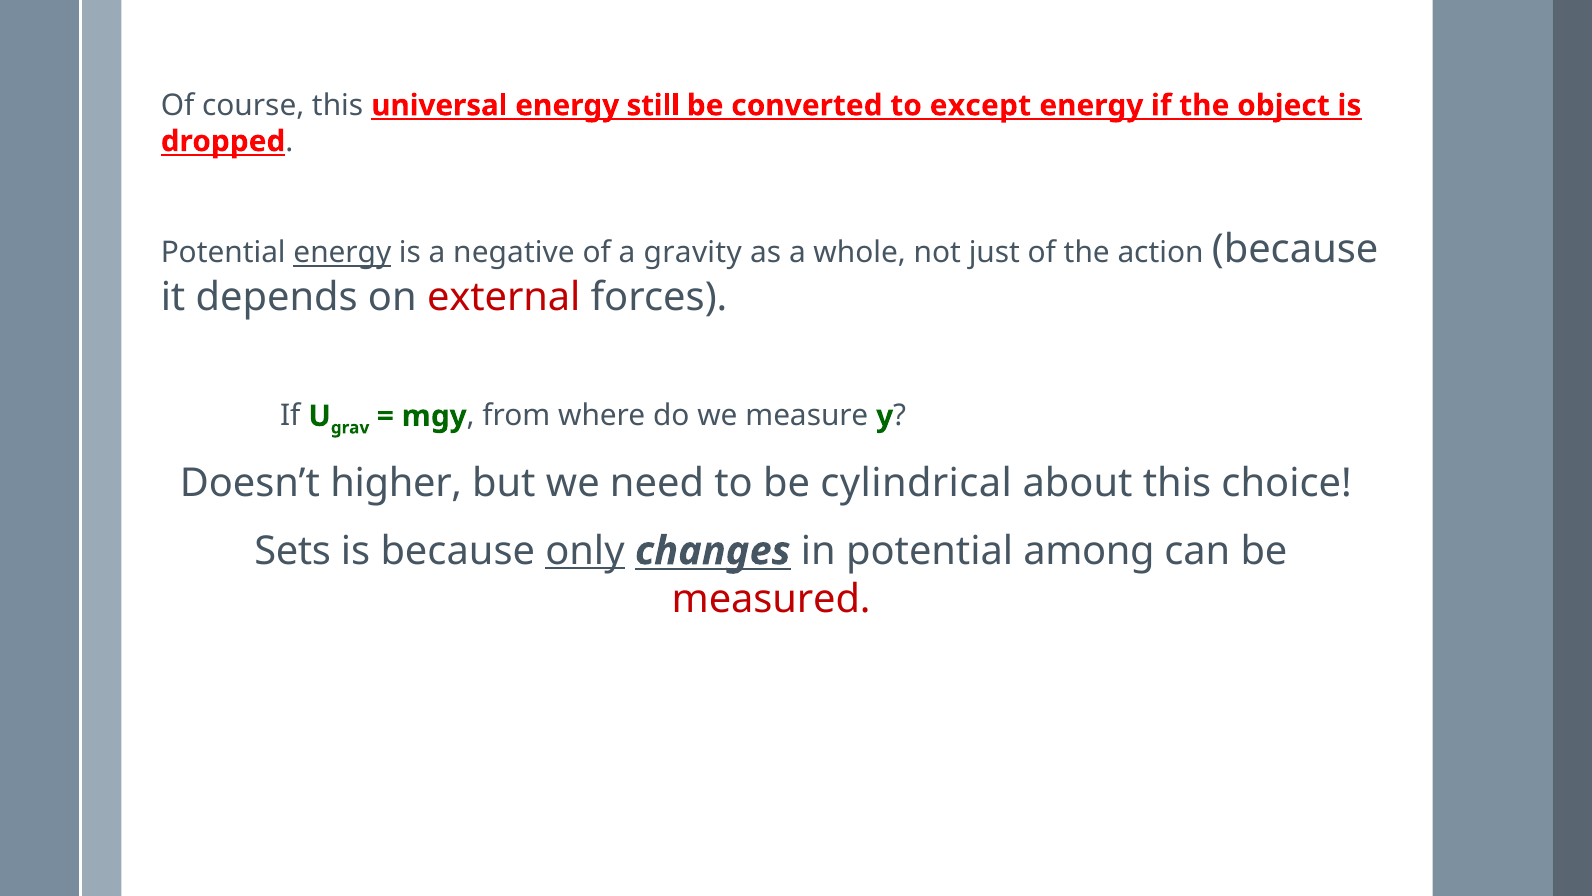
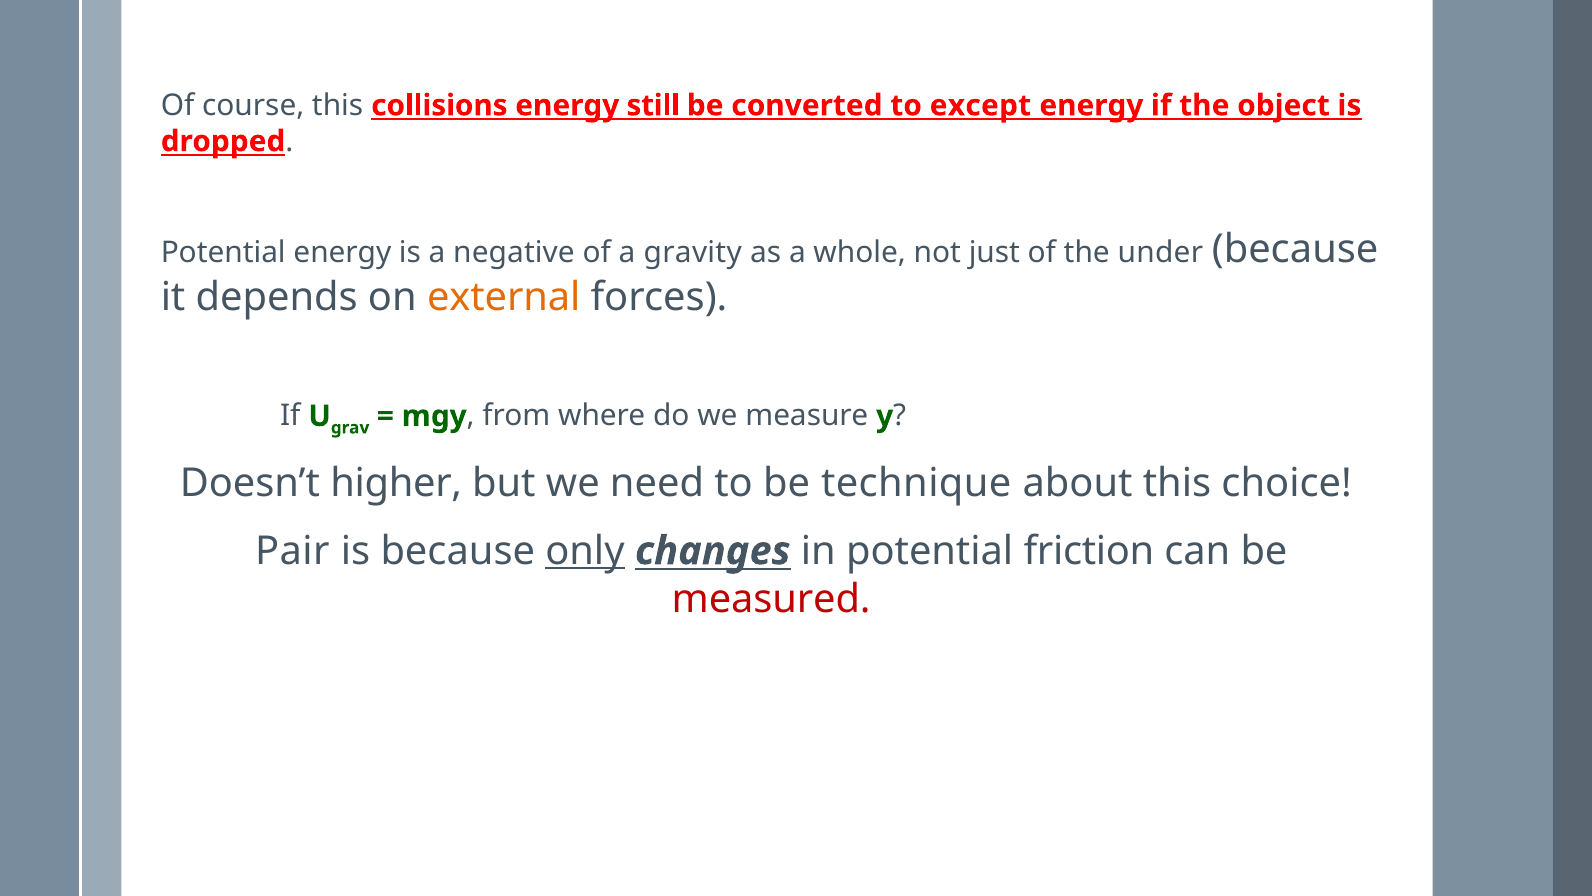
universal: universal -> collisions
energy at (342, 253) underline: present -> none
action: action -> under
external colour: red -> orange
cylindrical: cylindrical -> technique
Sets: Sets -> Pair
among: among -> friction
